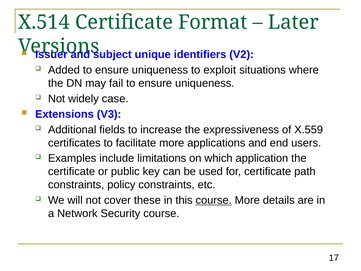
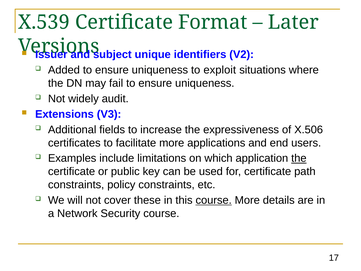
X.514: X.514 -> X.539
case: case -> audit
X.559: X.559 -> X.506
the at (299, 158) underline: none -> present
